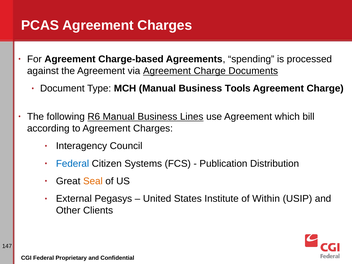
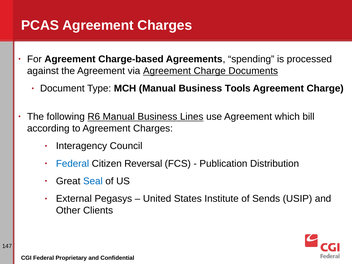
Systems: Systems -> Reversal
Seal colour: orange -> blue
Within: Within -> Sends
